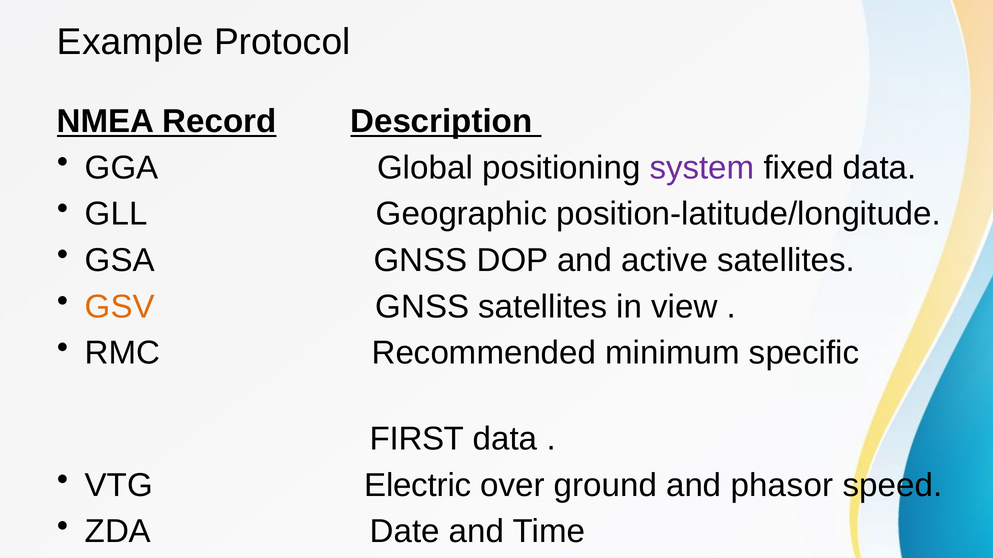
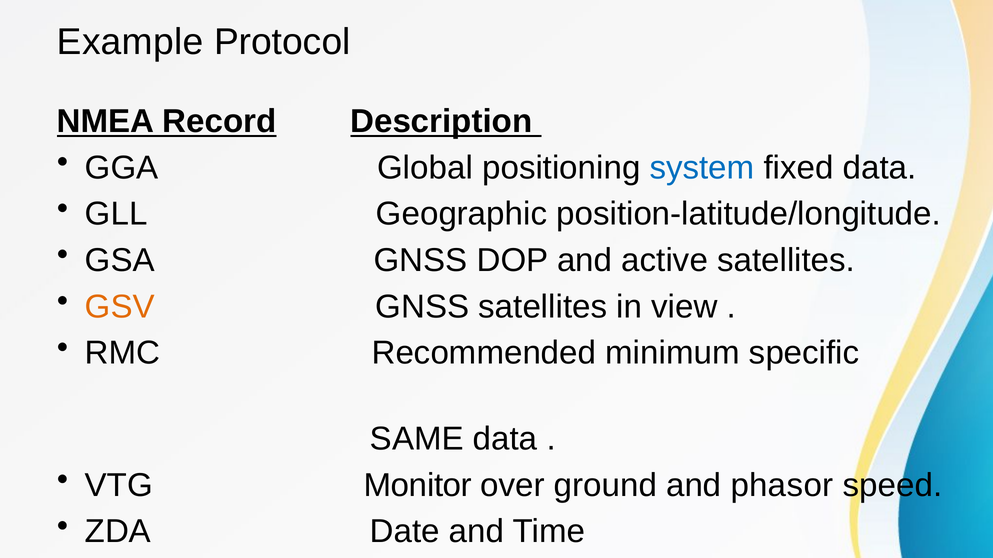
system colour: purple -> blue
FIRST: FIRST -> SAME
Electric: Electric -> Monitor
